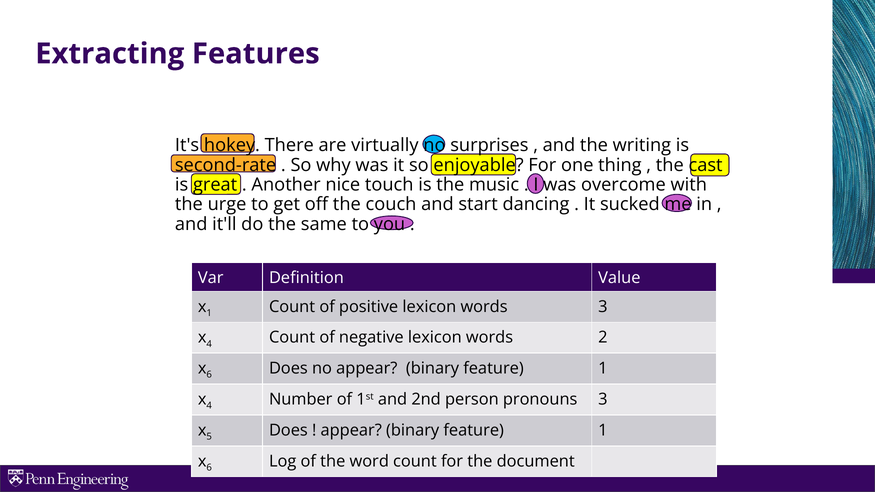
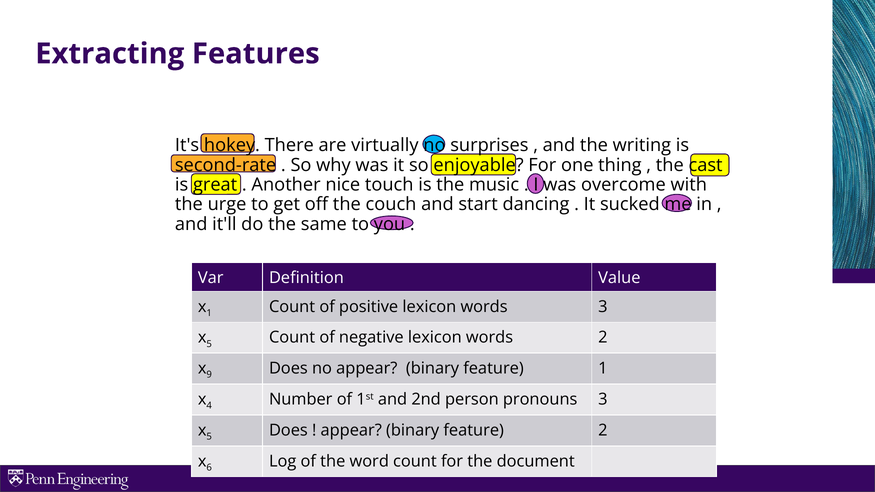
4 at (209, 344): 4 -> 5
6 at (209, 375): 6 -> 9
1 at (603, 430): 1 -> 2
